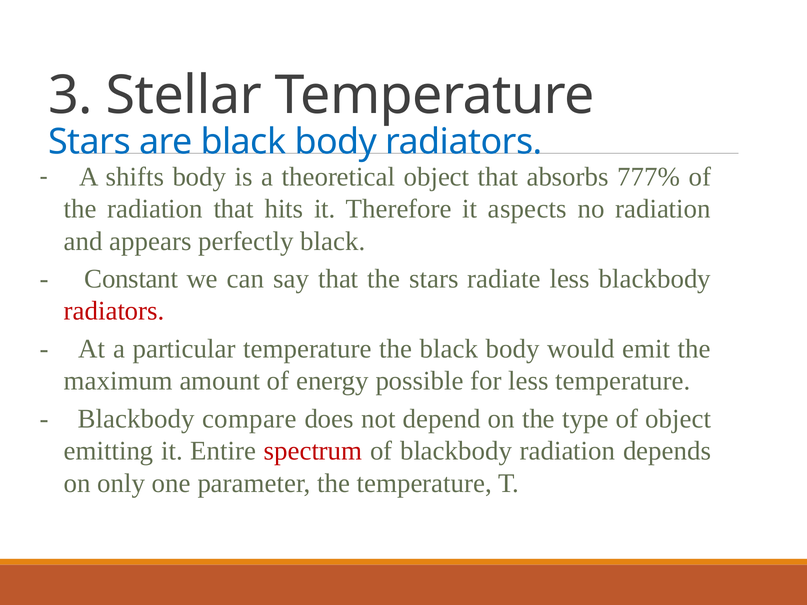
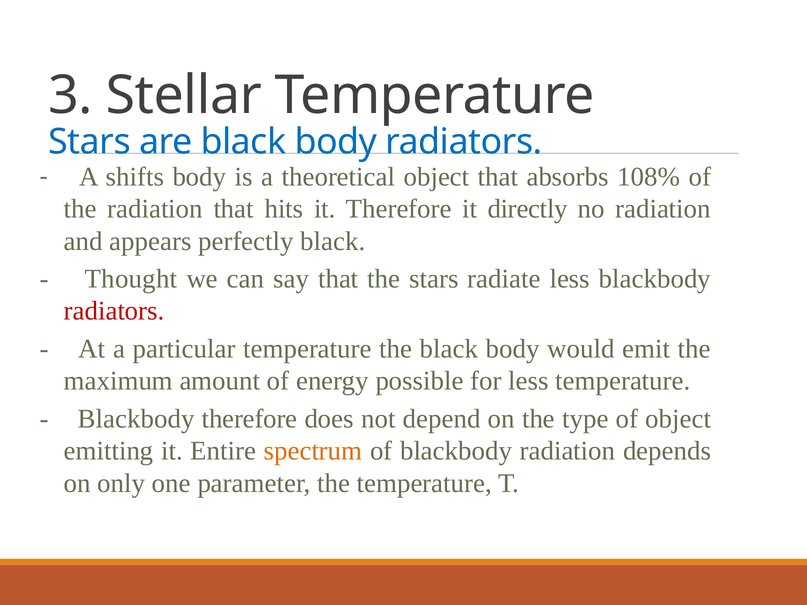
777%: 777% -> 108%
aspects: aspects -> directly
Constant: Constant -> Thought
Blackbody compare: compare -> therefore
spectrum colour: red -> orange
